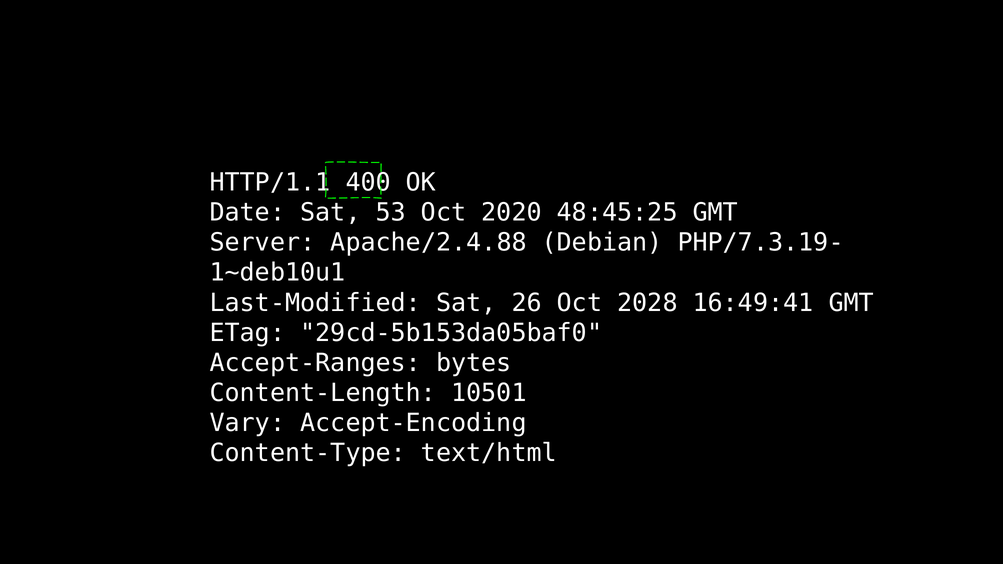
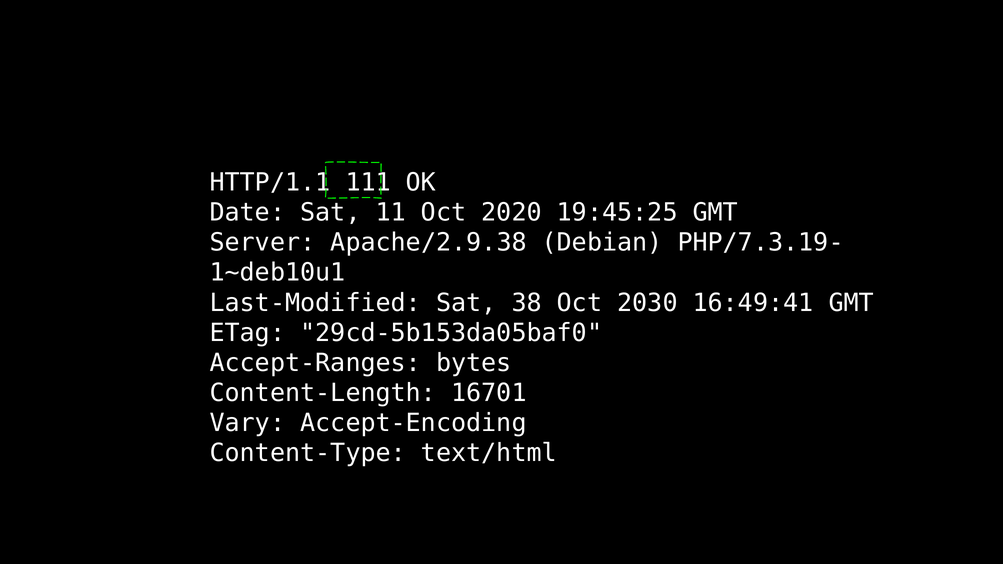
400: 400 -> 111
53: 53 -> 11
48:45:25: 48:45:25 -> 19:45:25
Apache/2.4.88: Apache/2.4.88 -> Apache/2.9.38
26: 26 -> 38
2028: 2028 -> 2030
10501: 10501 -> 16701
